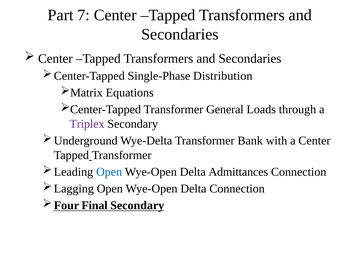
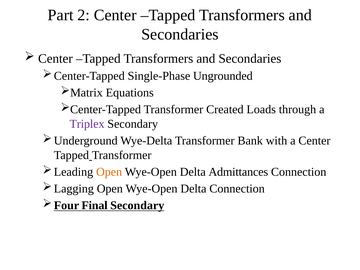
7: 7 -> 2
Distribution: Distribution -> Ungrounded
General: General -> Created
Open at (109, 172) colour: blue -> orange
